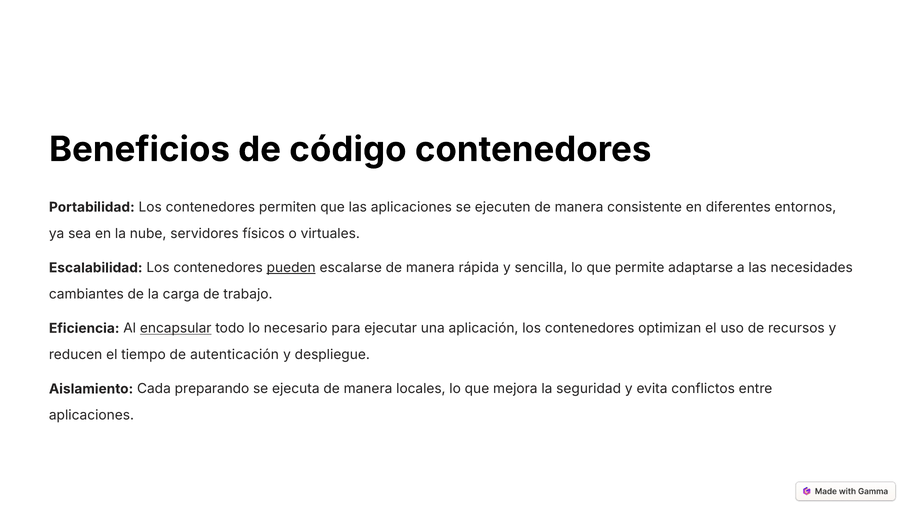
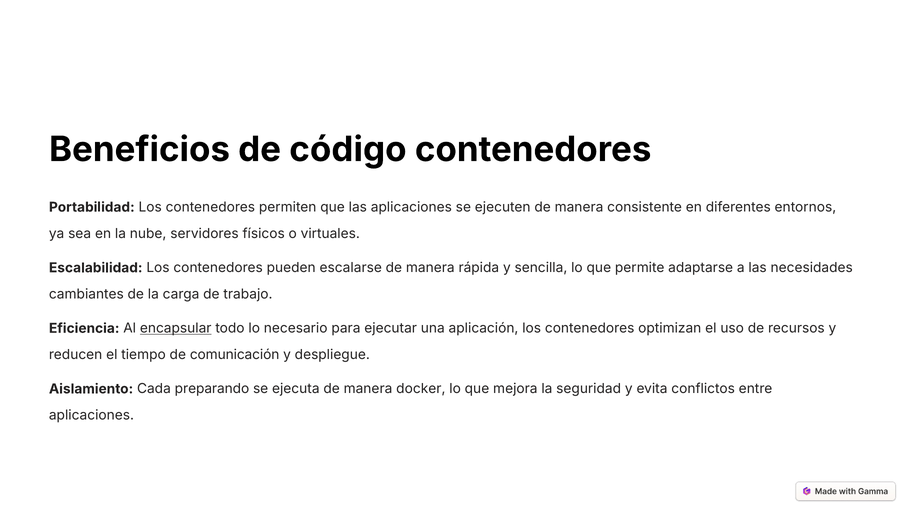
pueden underline: present -> none
autenticación: autenticación -> comunicación
locales: locales -> docker
